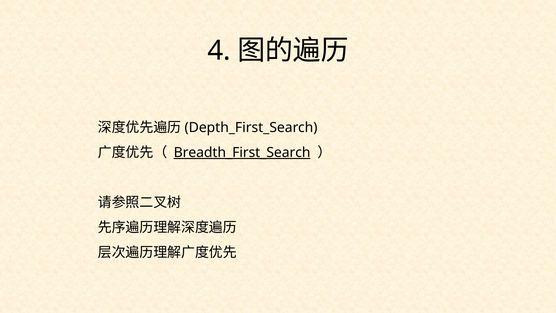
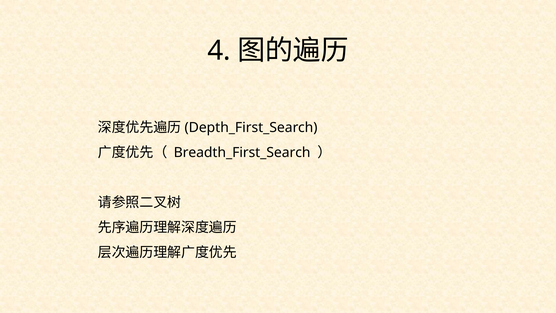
Breadth_First_Search underline: present -> none
